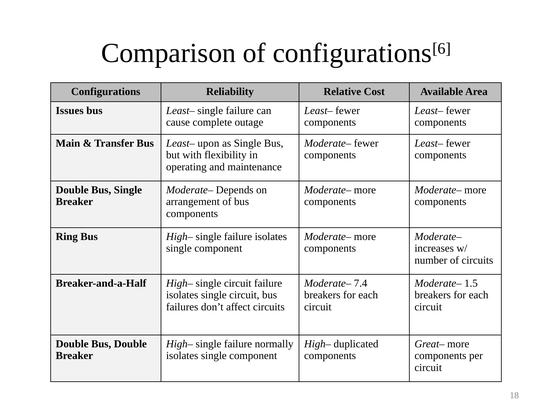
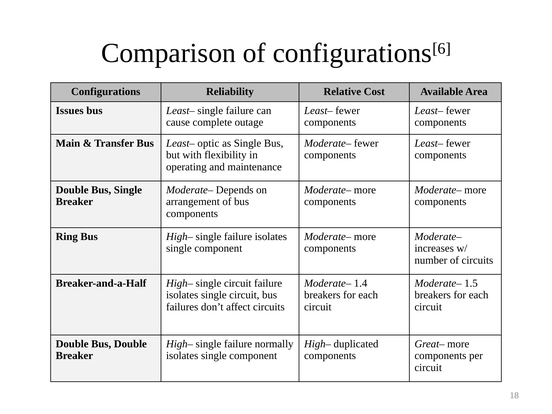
upon: upon -> optic
7.4: 7.4 -> 1.4
